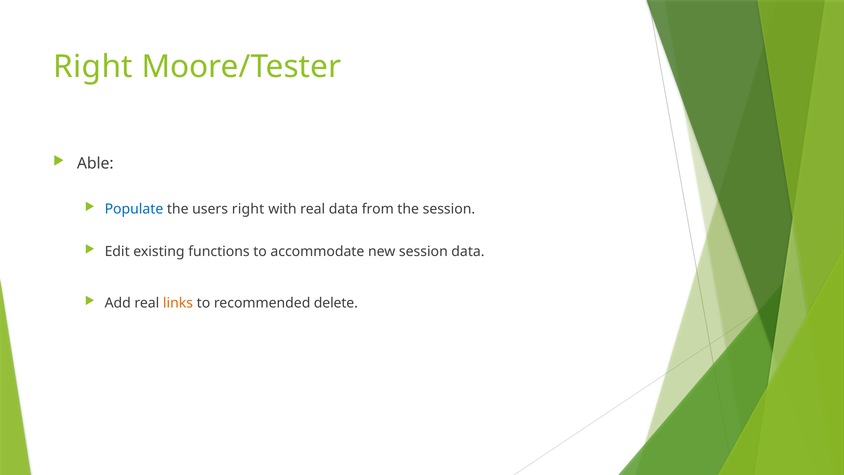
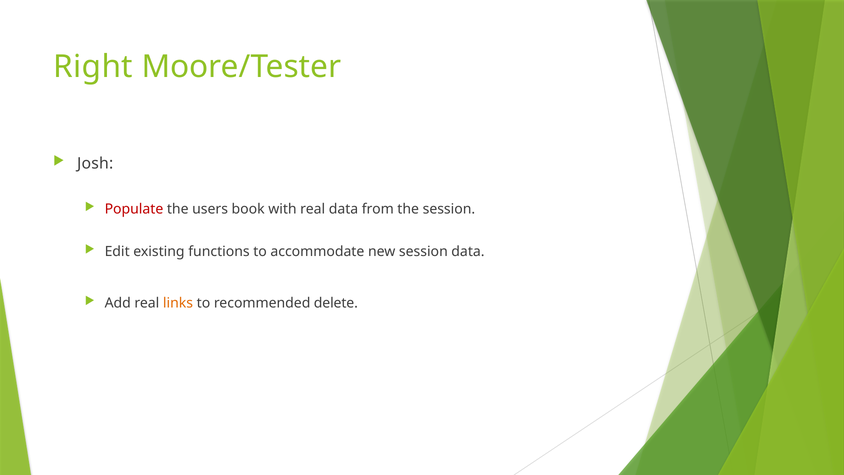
Able: Able -> Josh
Populate colour: blue -> red
users right: right -> book
